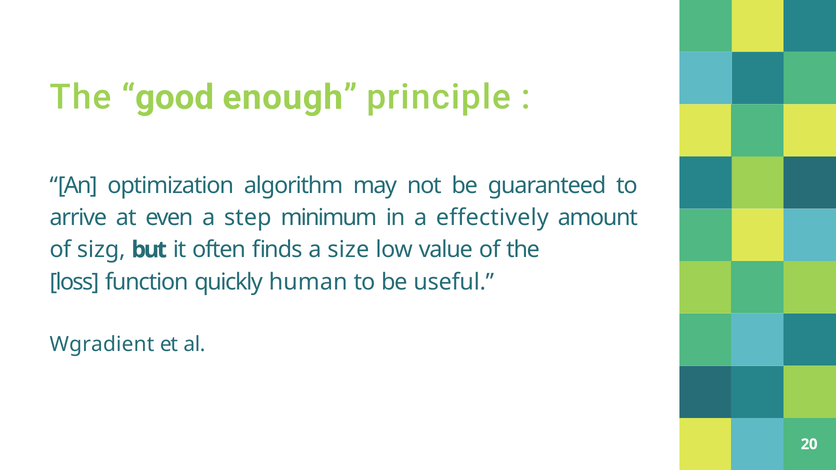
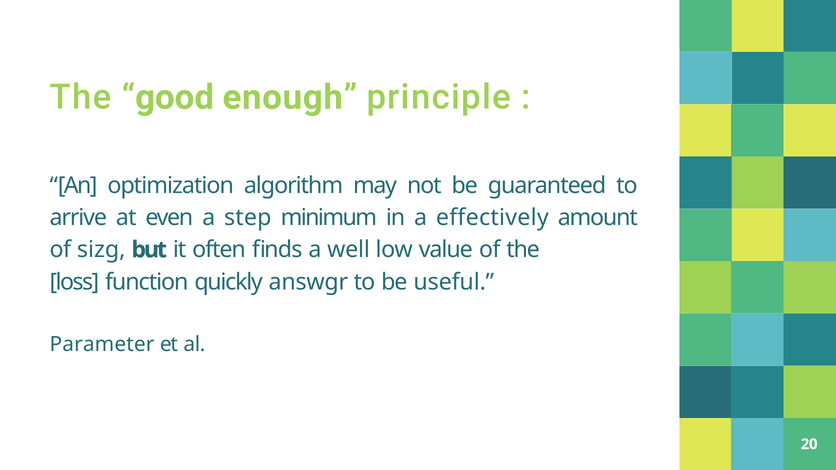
size: size -> well
human: human -> answgr
Wgradient: Wgradient -> Parameter
